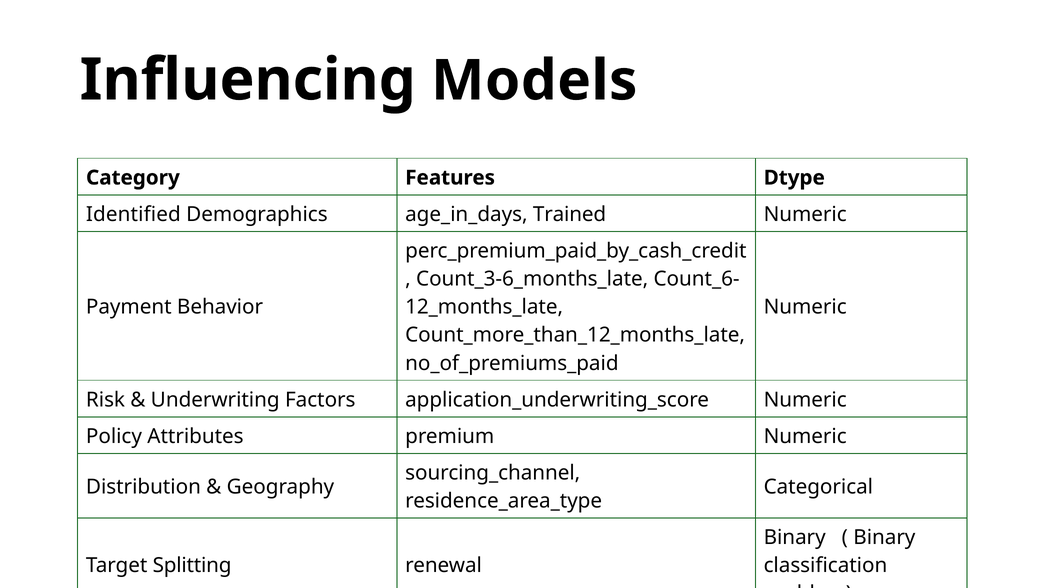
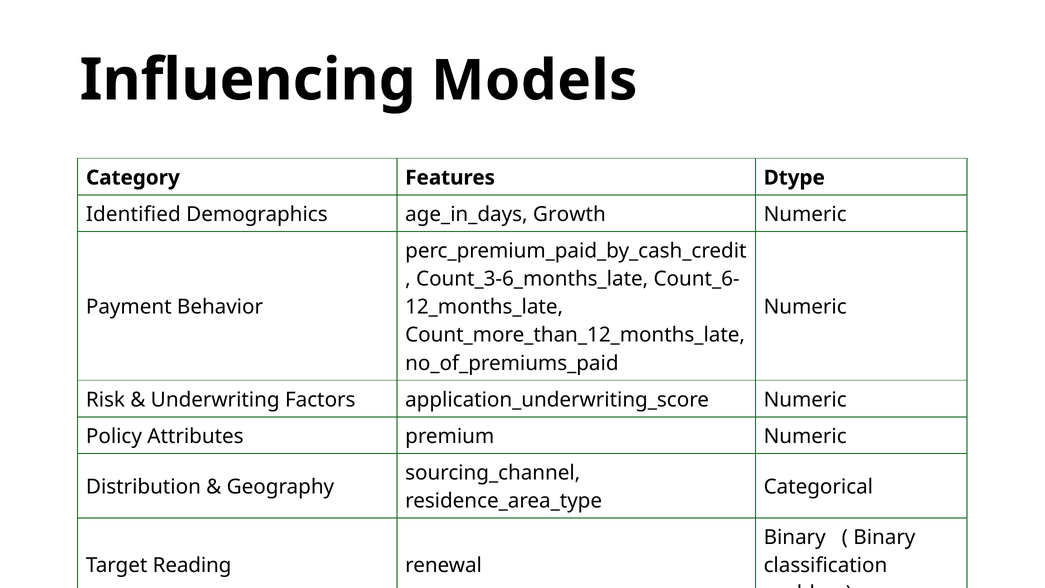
Trained: Trained -> Growth
Splitting: Splitting -> Reading
